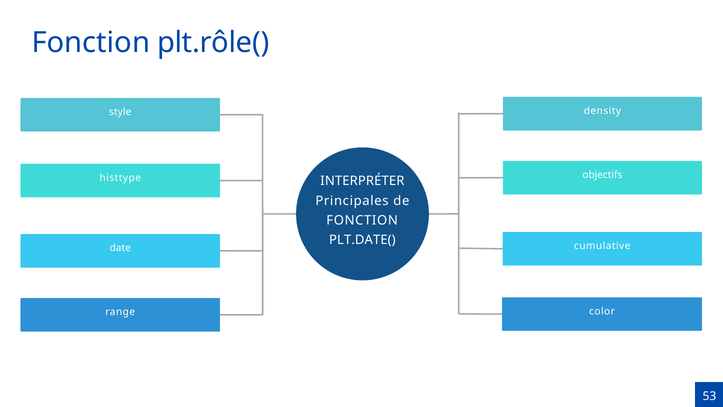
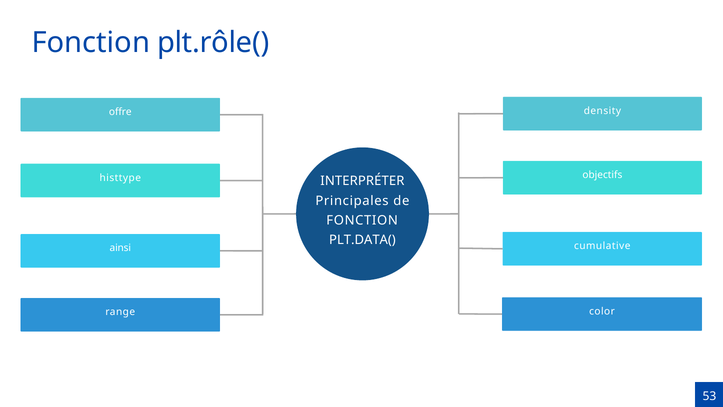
style: style -> offre
PLT.DATE(: PLT.DATE( -> PLT.DATA(
date: date -> ainsi
